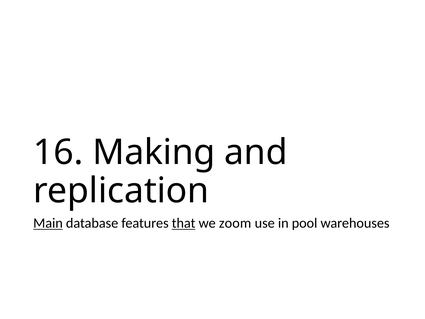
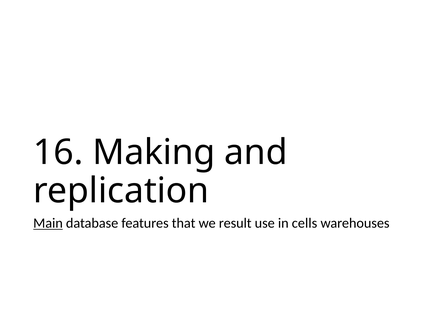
that underline: present -> none
zoom: zoom -> result
pool: pool -> cells
